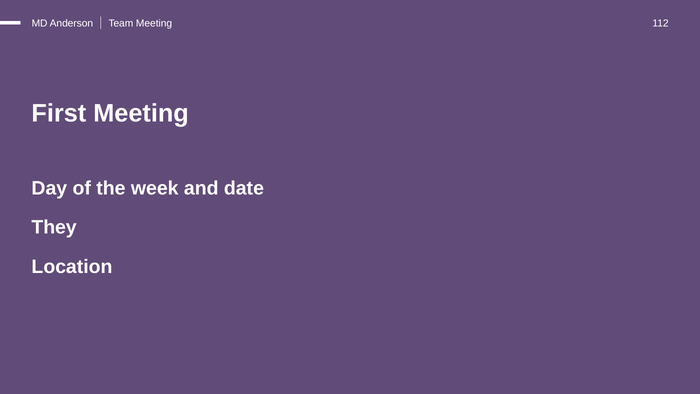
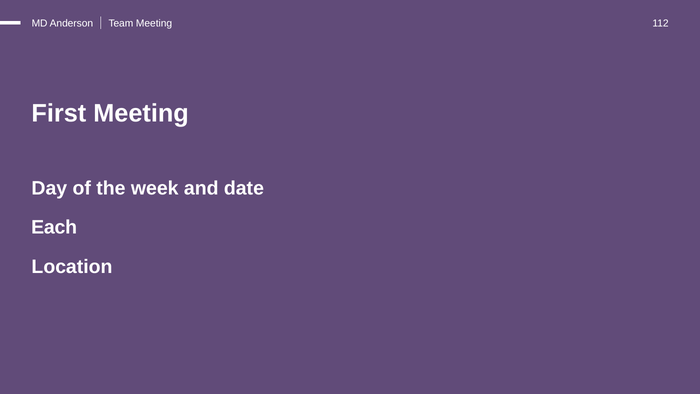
They: They -> Each
